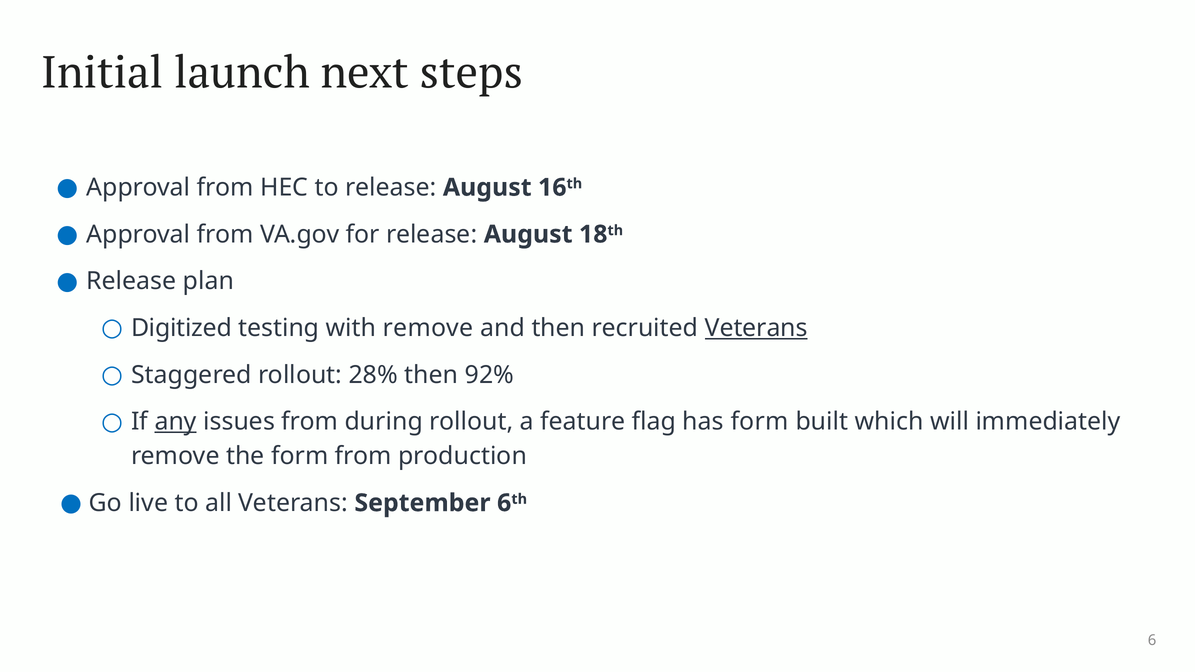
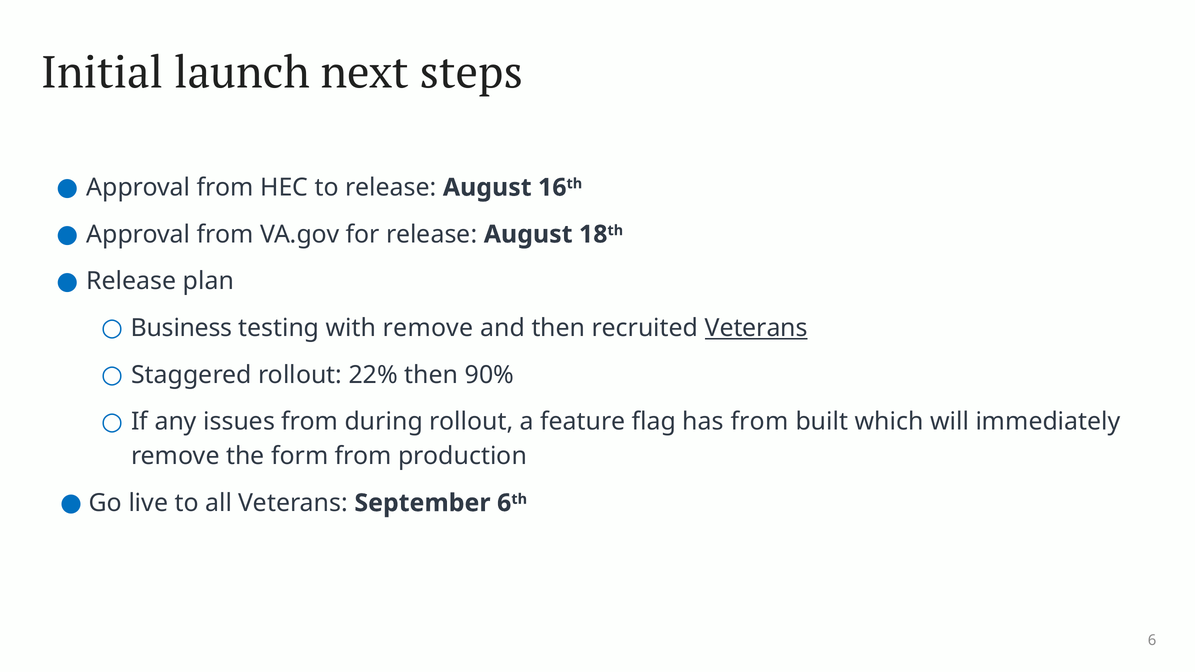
Digitized: Digitized -> Business
28%: 28% -> 22%
92%: 92% -> 90%
any underline: present -> none
has form: form -> from
